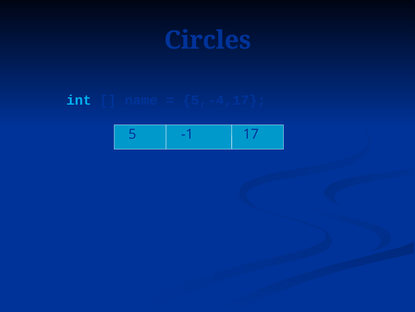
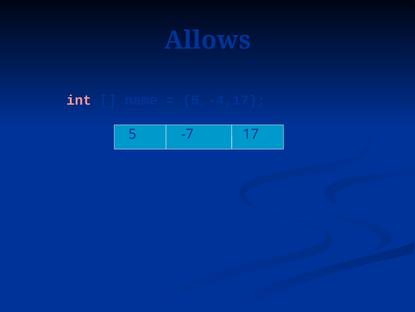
Circles: Circles -> Allows
int colour: light blue -> pink
-1: -1 -> -7
